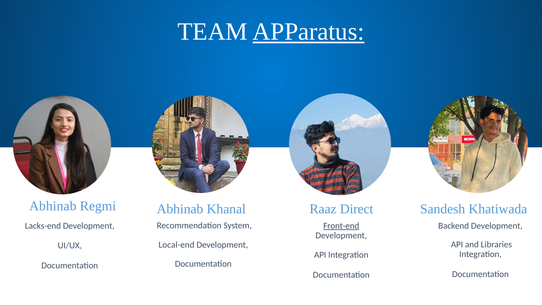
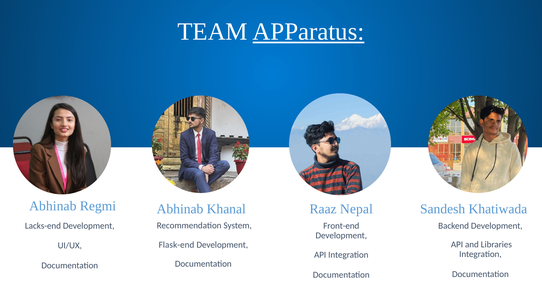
Direct: Direct -> Nepal
Front-end underline: present -> none
Local-end: Local-end -> Flask-end
